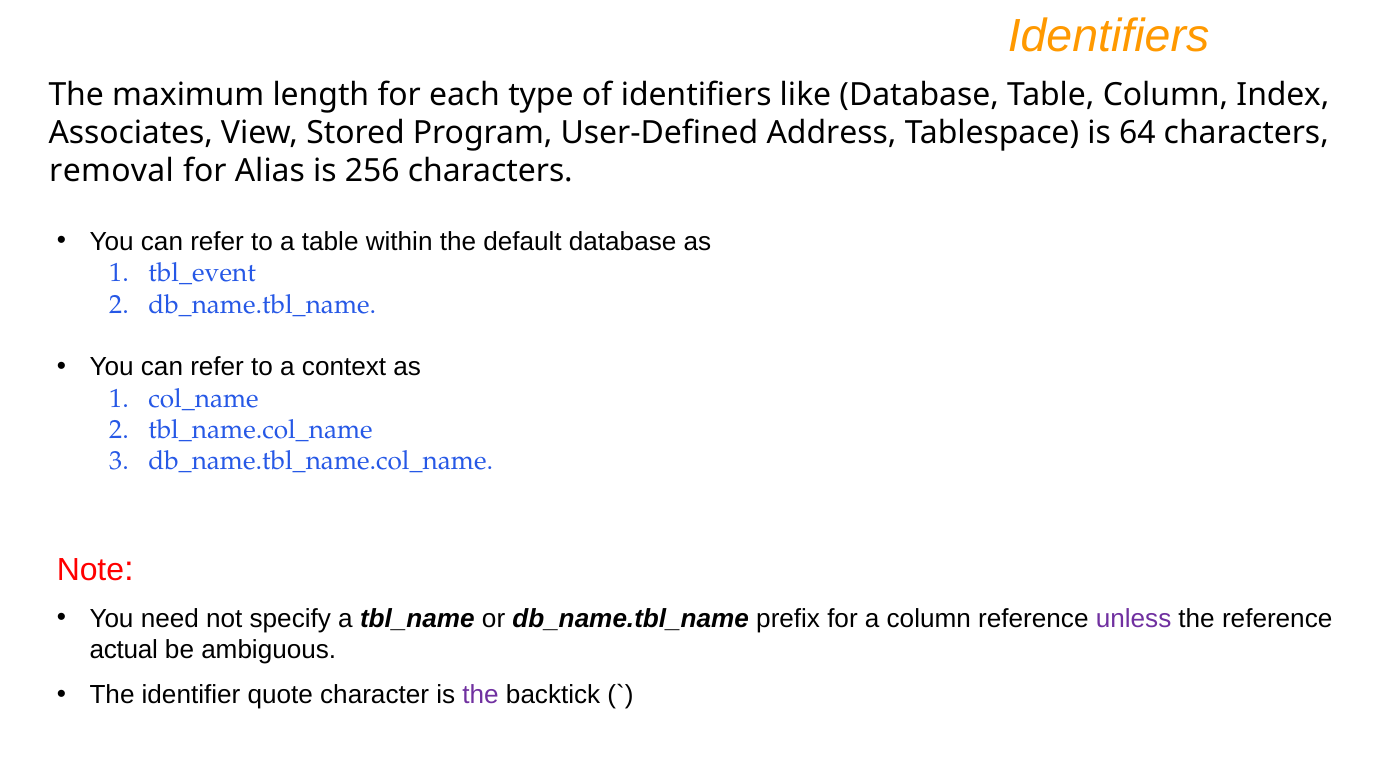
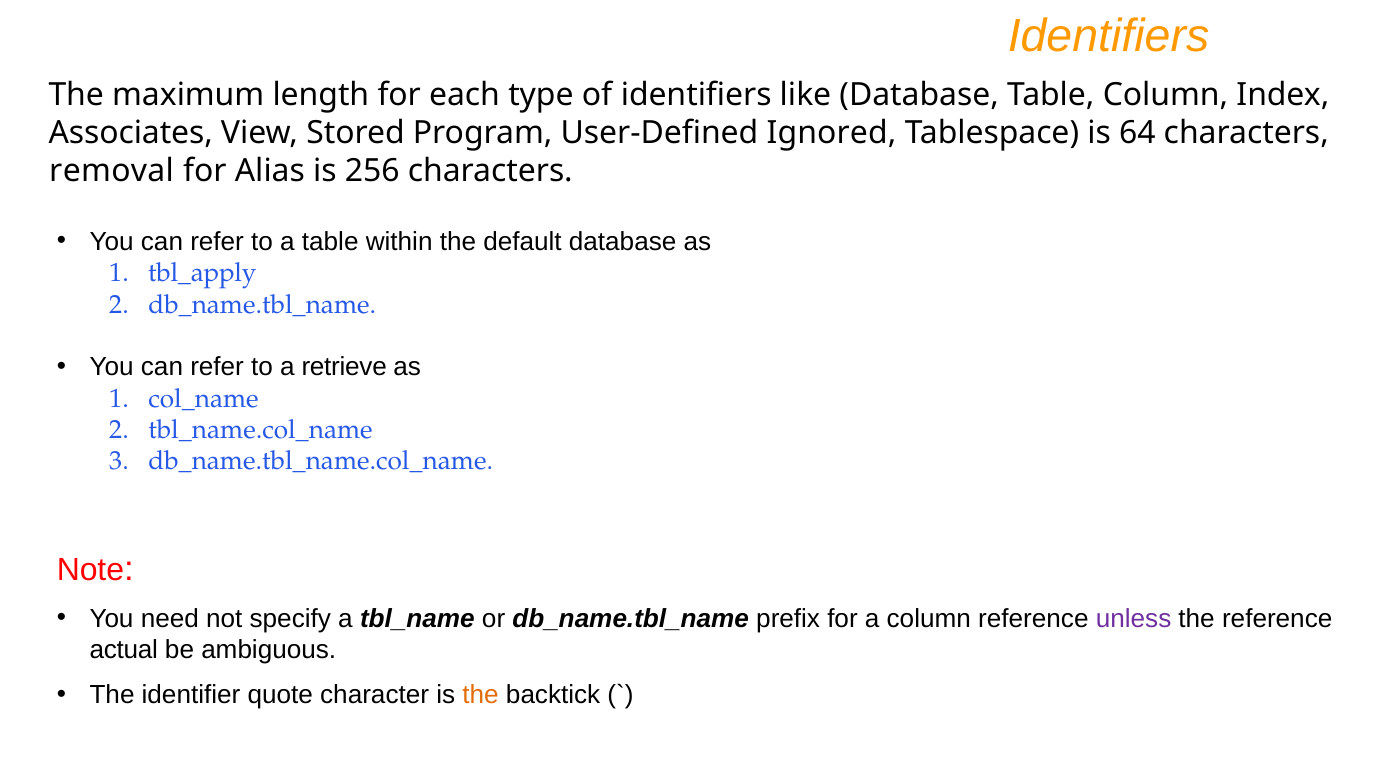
Address: Address -> Ignored
tbl_event: tbl_event -> tbl_apply
context: context -> retrieve
the at (481, 695) colour: purple -> orange
